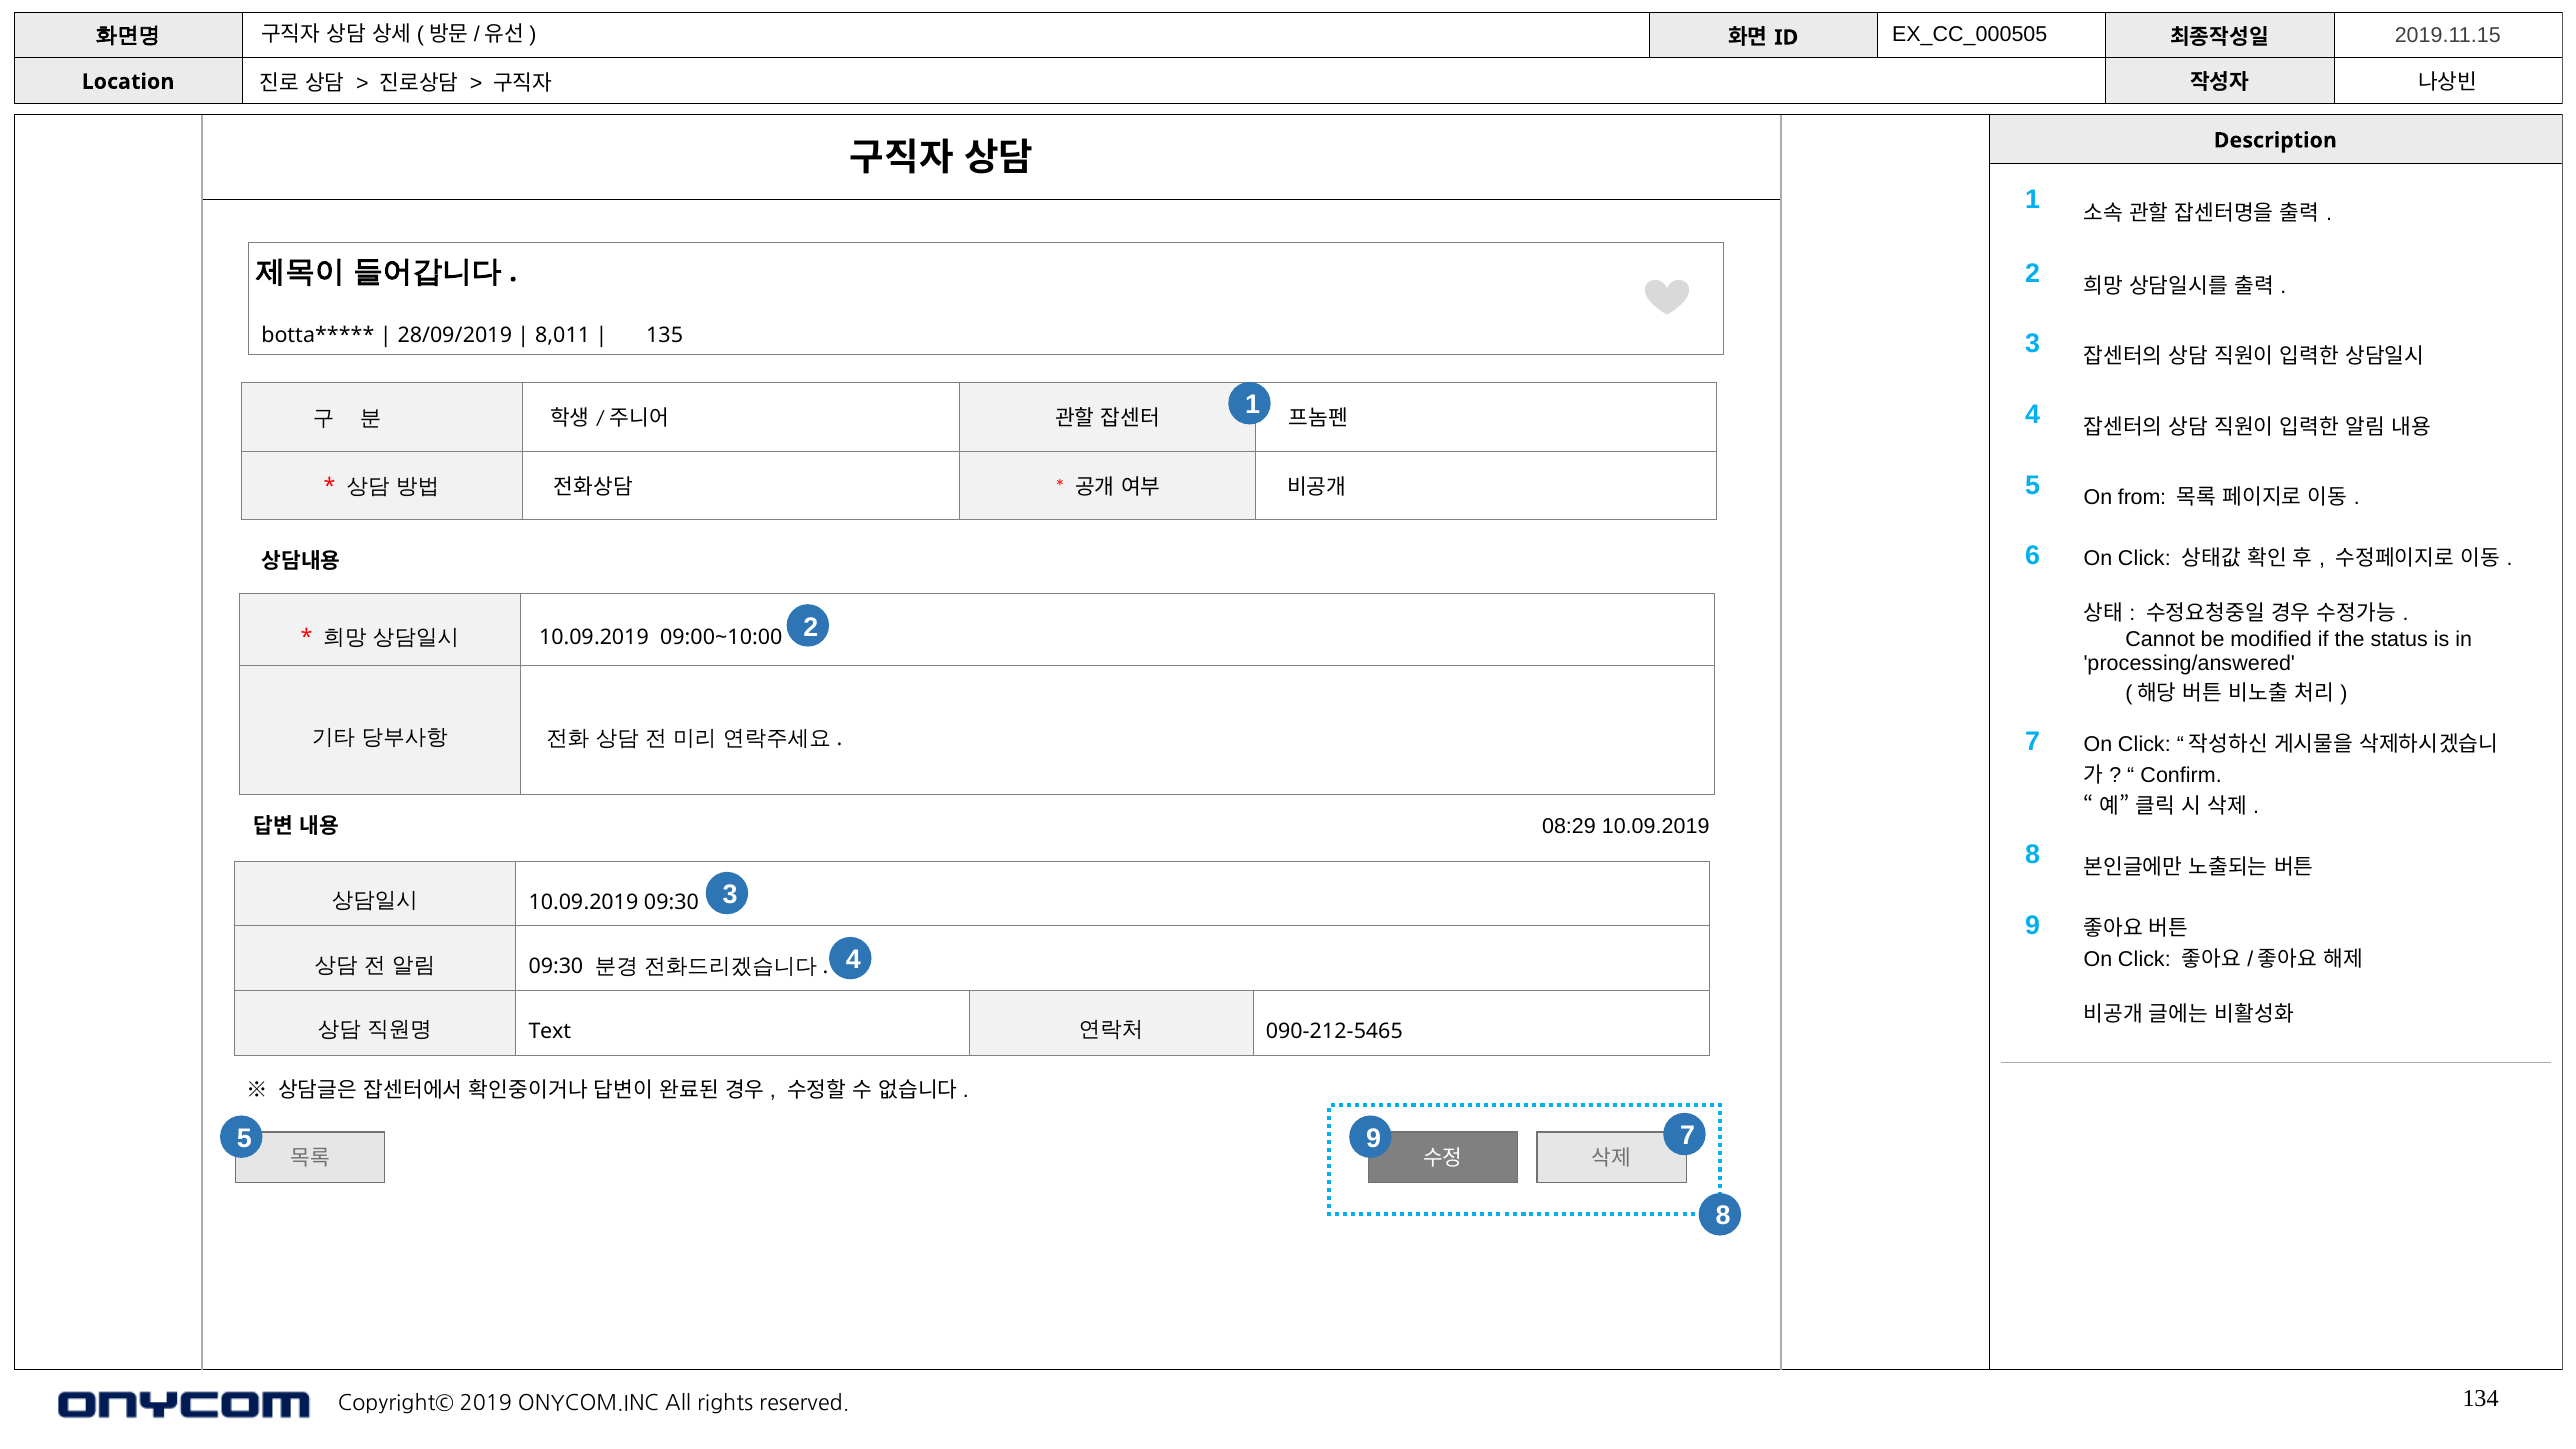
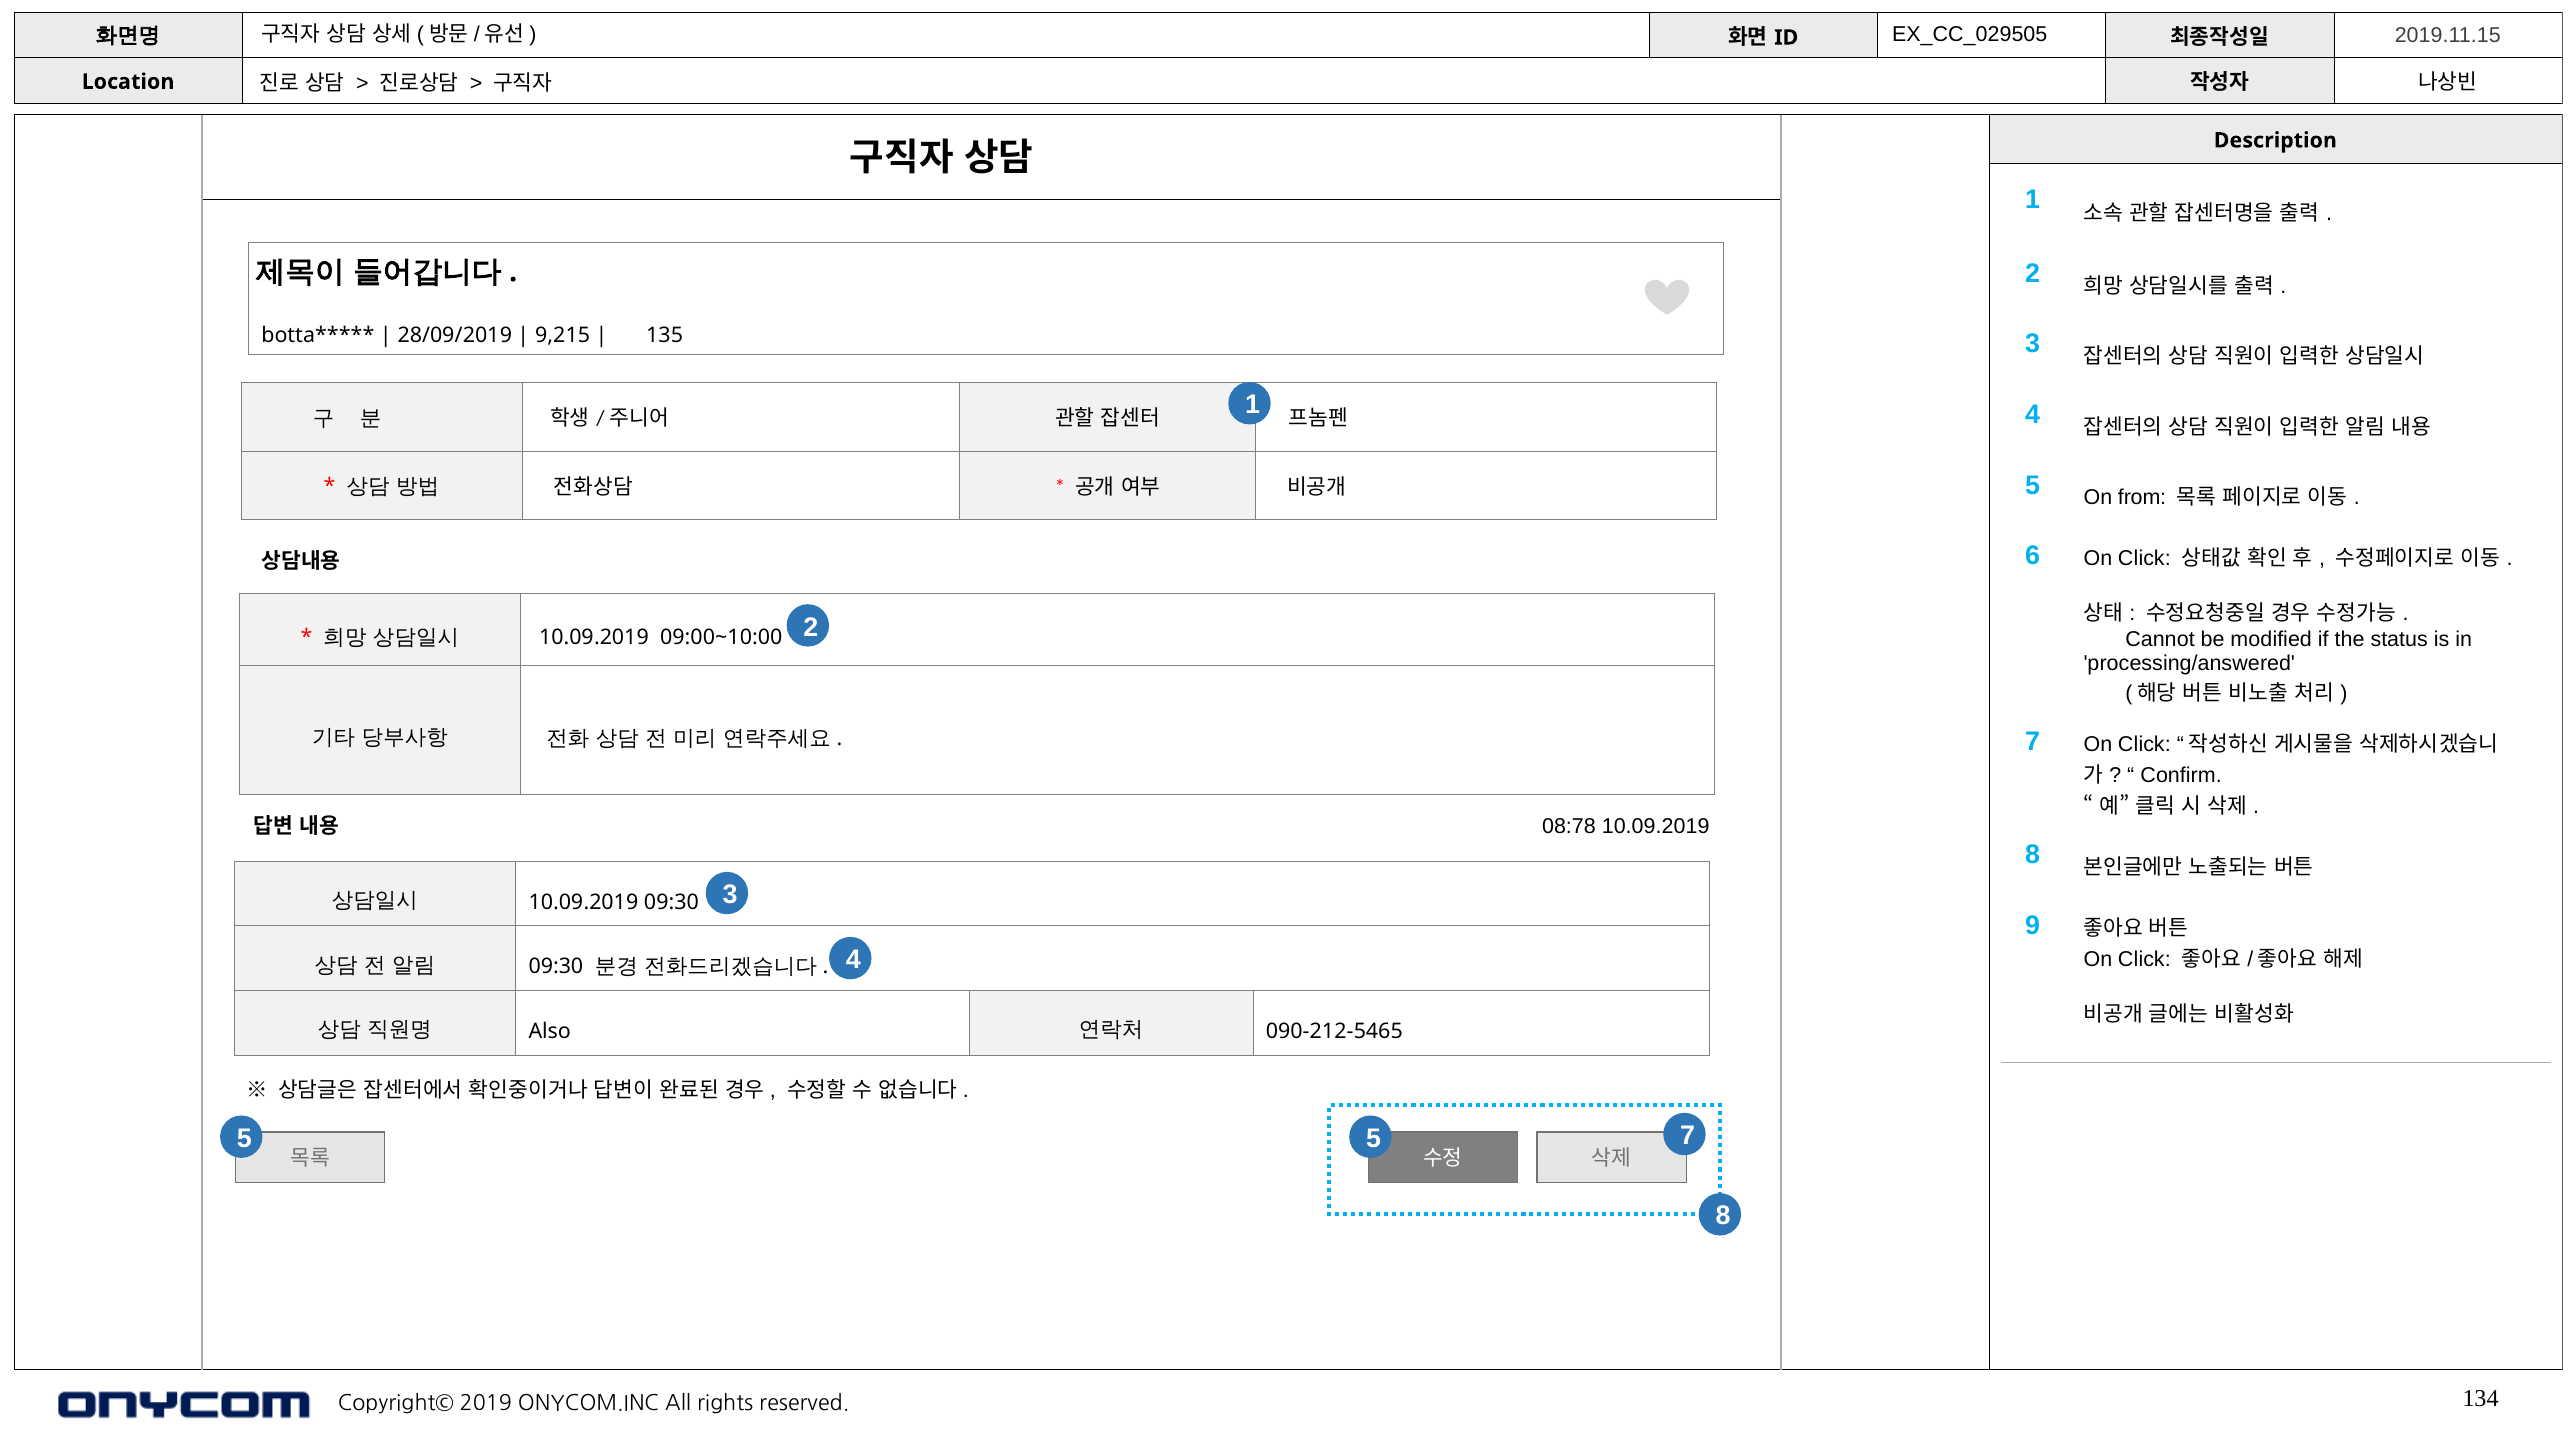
EX_CC_000505: EX_CC_000505 -> EX_CC_029505
8,011: 8,011 -> 9,215
08:29: 08:29 -> 08:78
Text: Text -> Also
5 9: 9 -> 5
